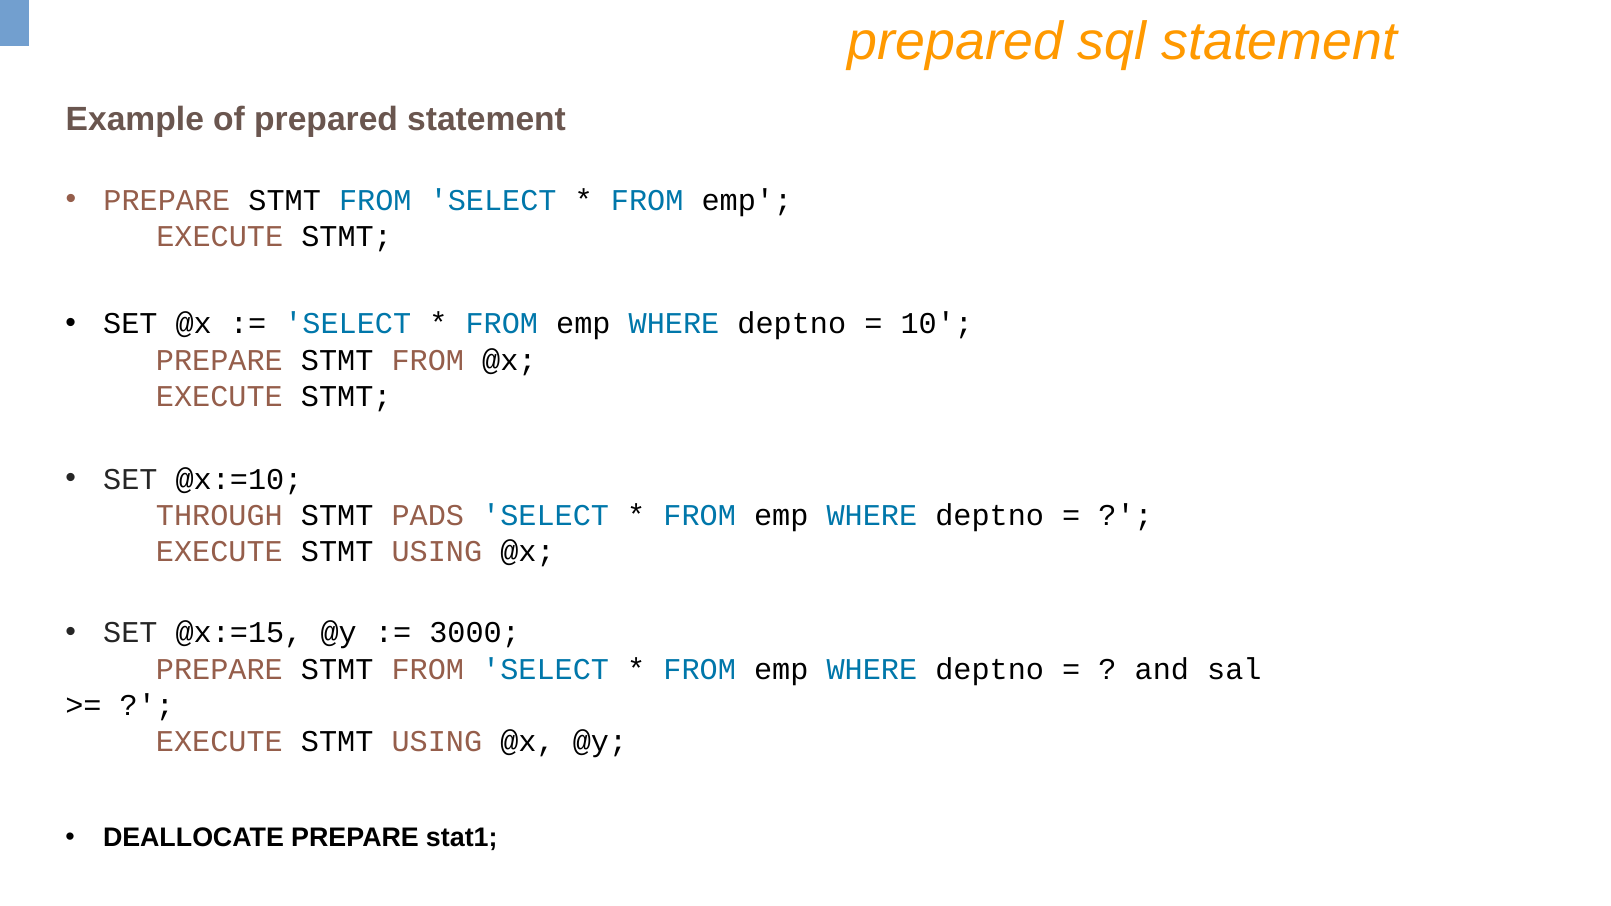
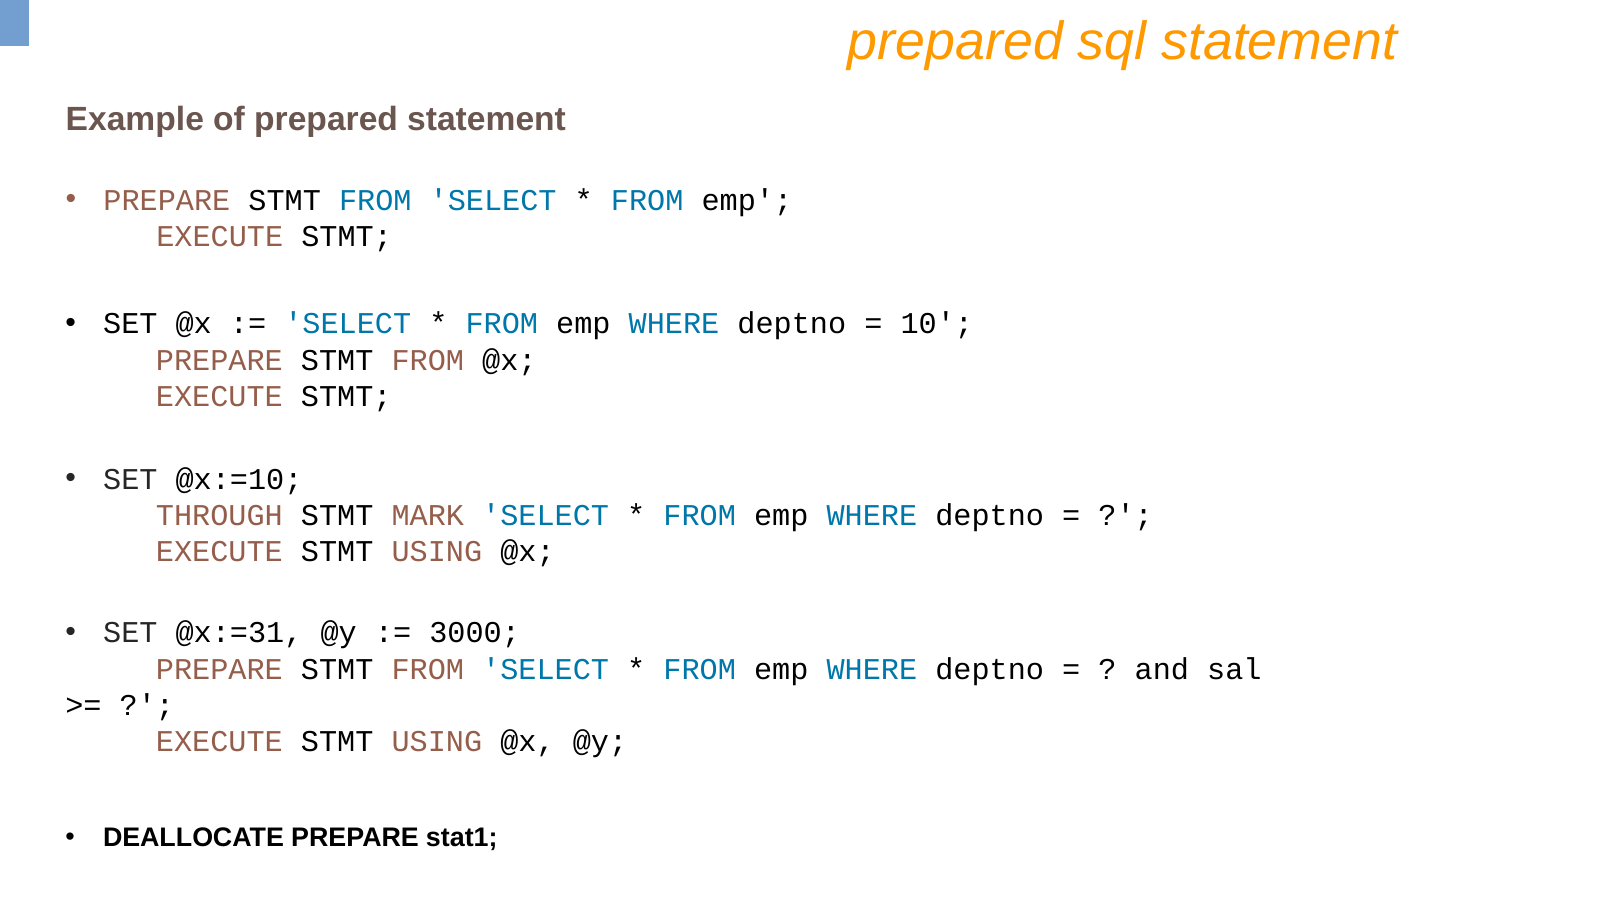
PADS: PADS -> MARK
@x:=15: @x:=15 -> @x:=31
